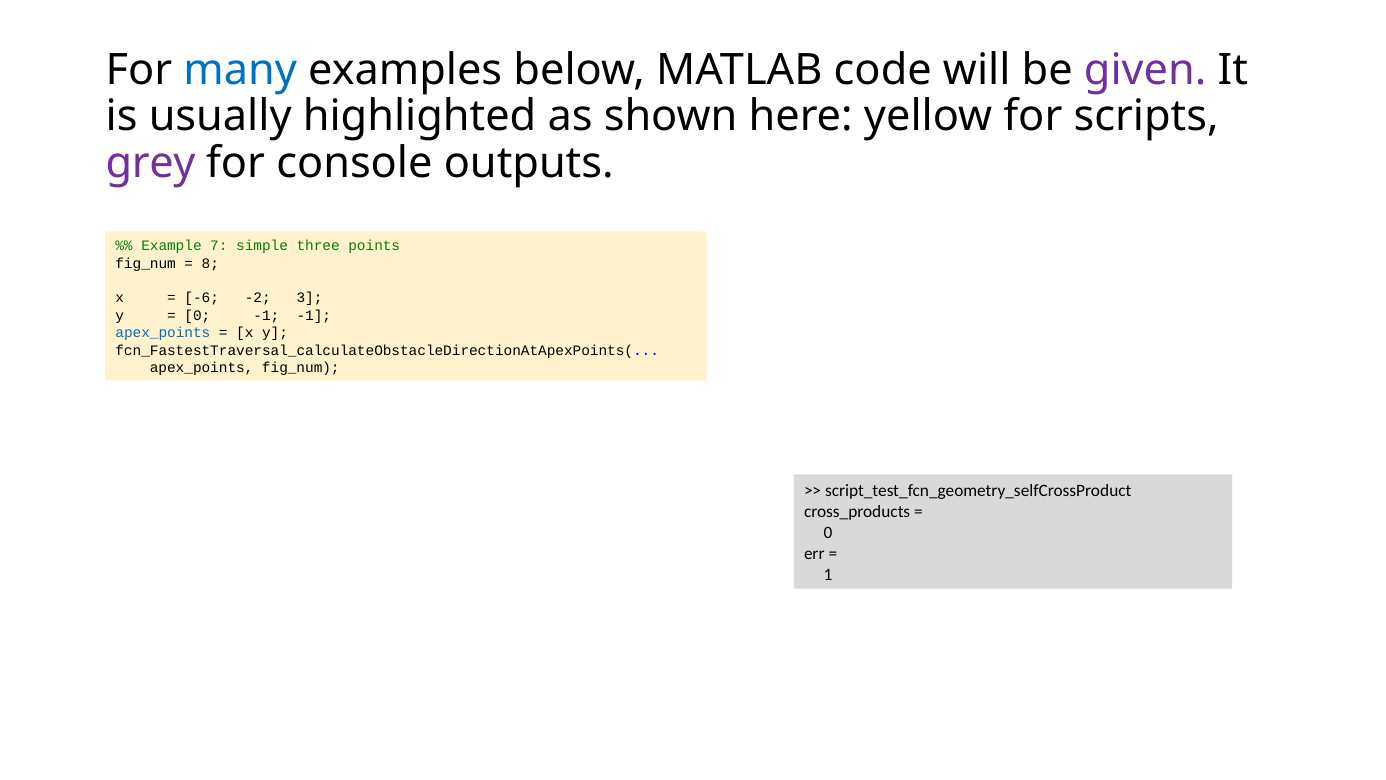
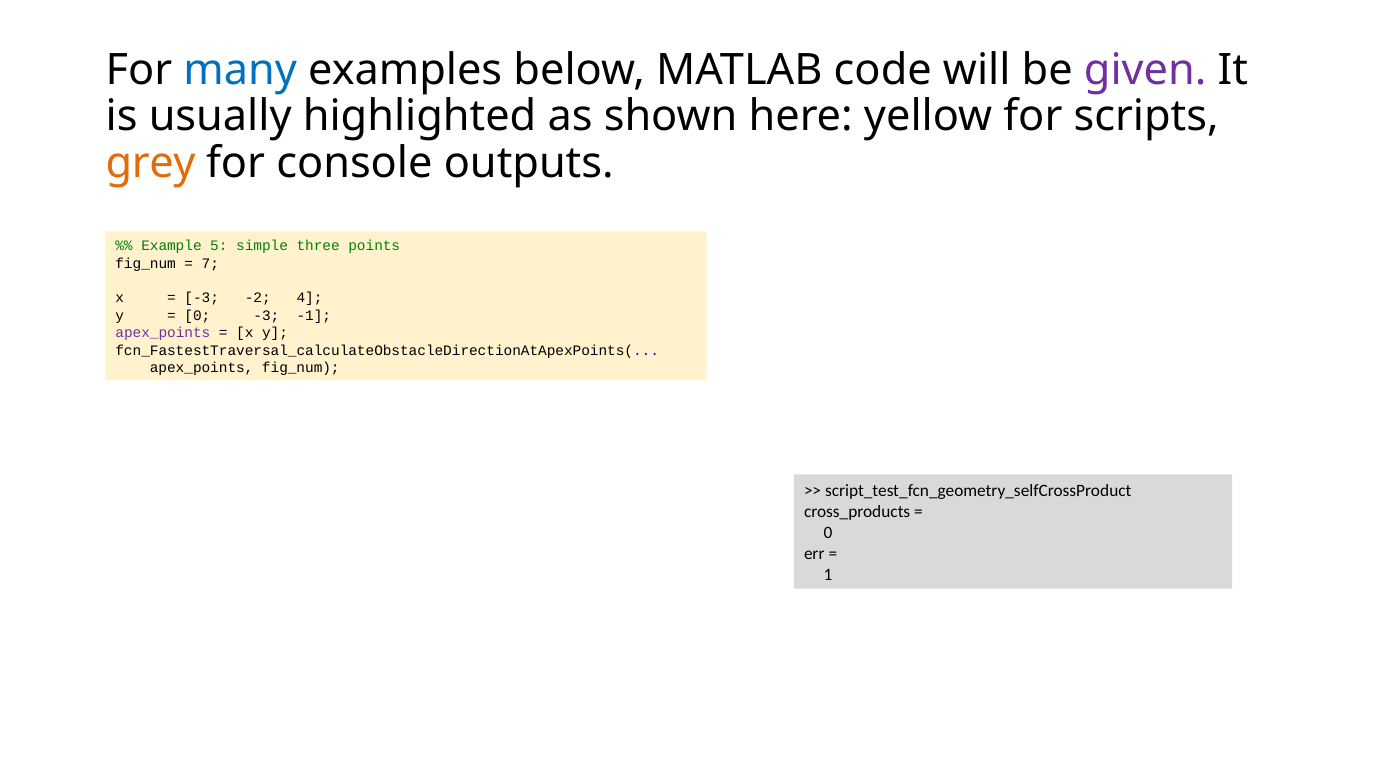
grey colour: purple -> orange
7: 7 -> 5
8: 8 -> 7
-6 at (202, 298): -6 -> -3
3: 3 -> 4
0 -1: -1 -> -3
apex_points at (163, 333) colour: blue -> purple
